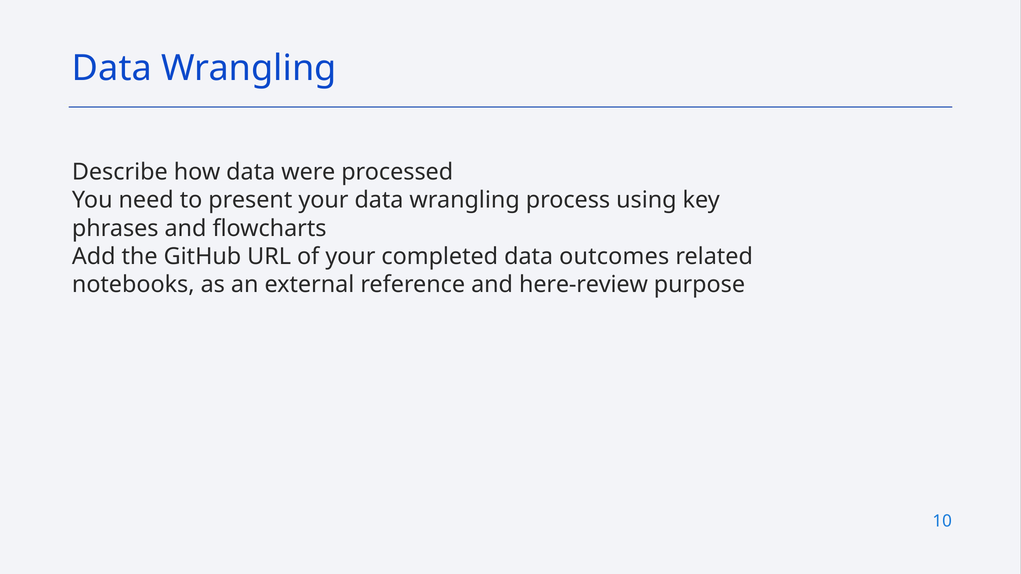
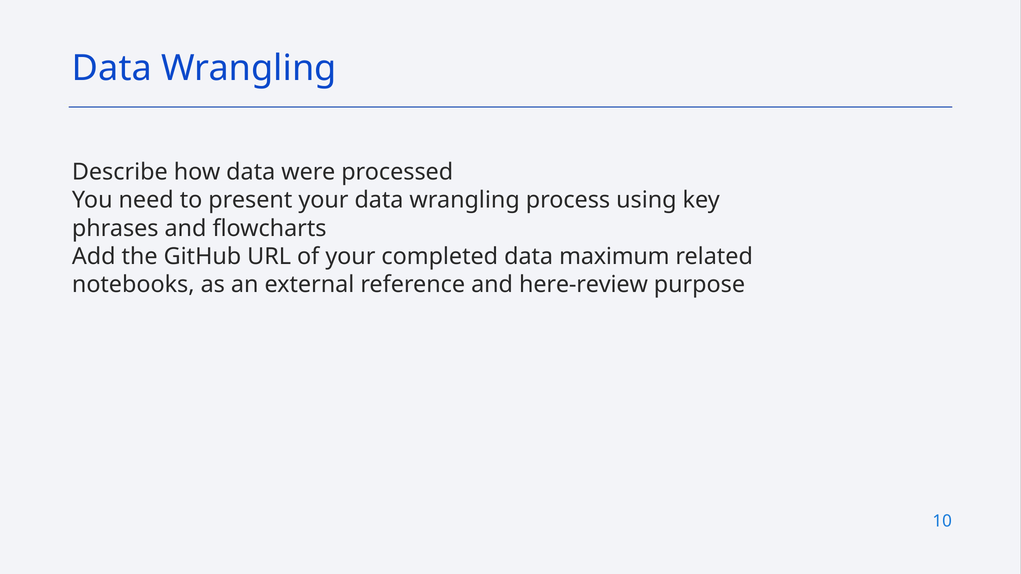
outcomes: outcomes -> maximum
